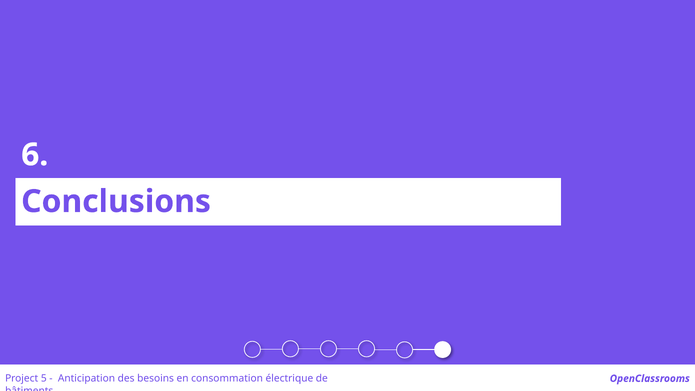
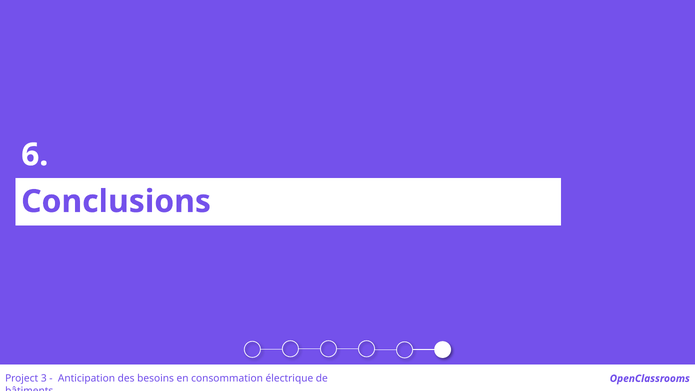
5: 5 -> 3
